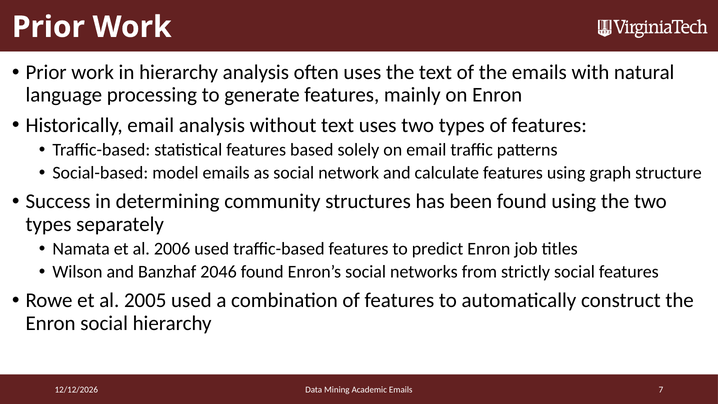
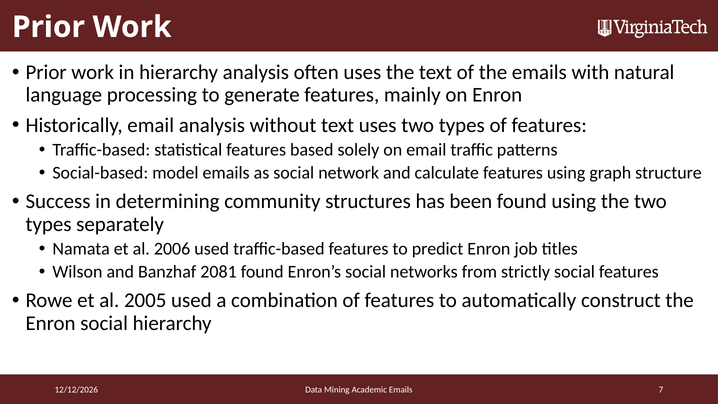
2046: 2046 -> 2081
